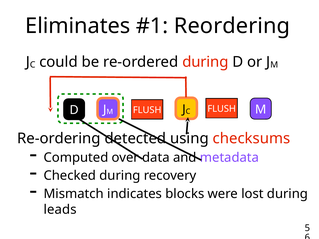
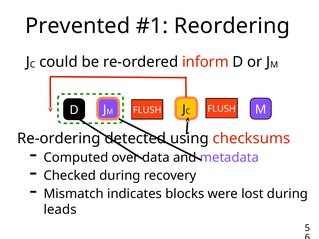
Eliminates: Eliminates -> Prevented
re-ordered during: during -> inform
